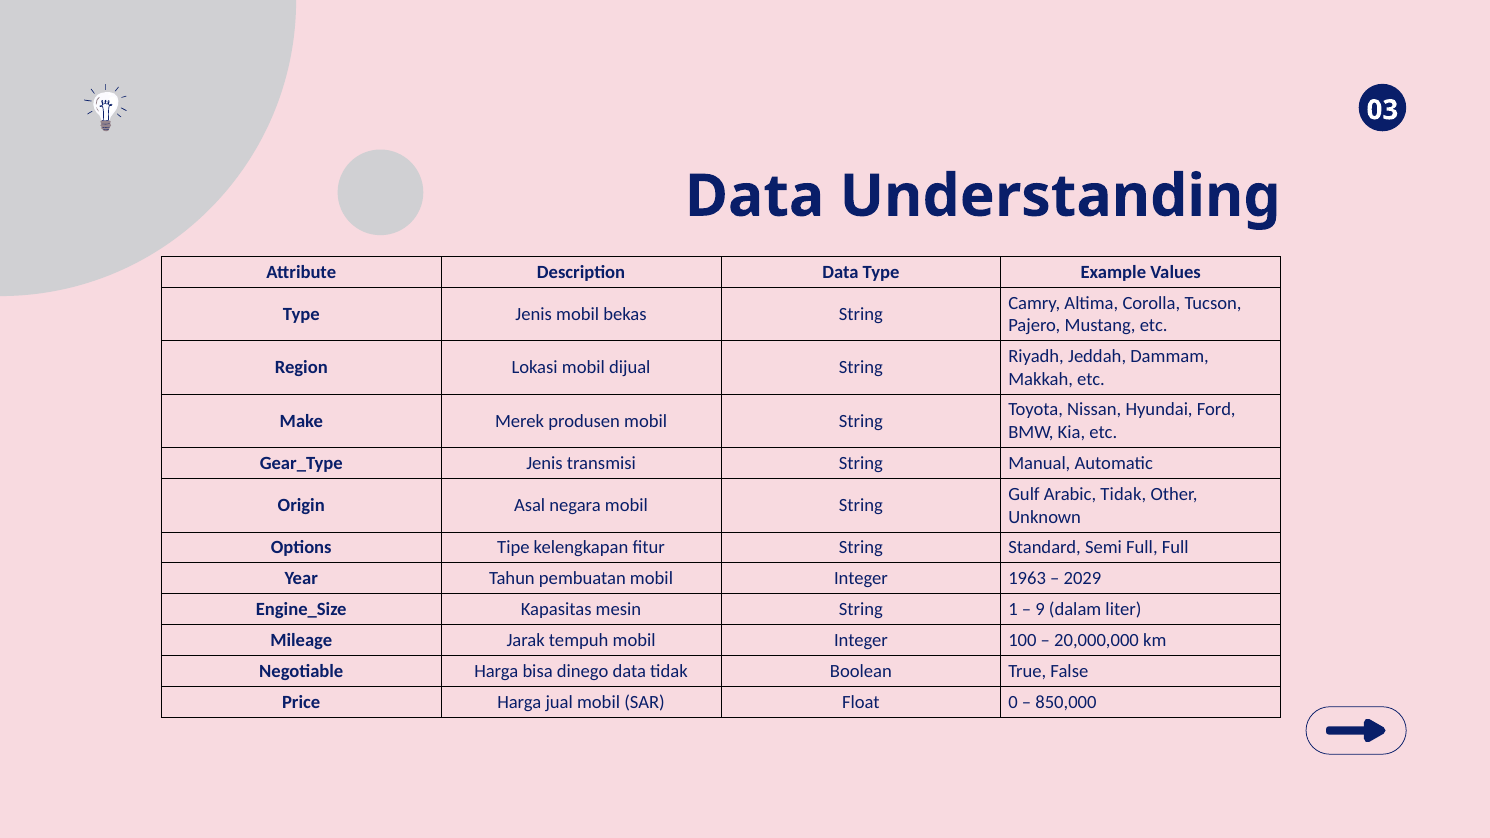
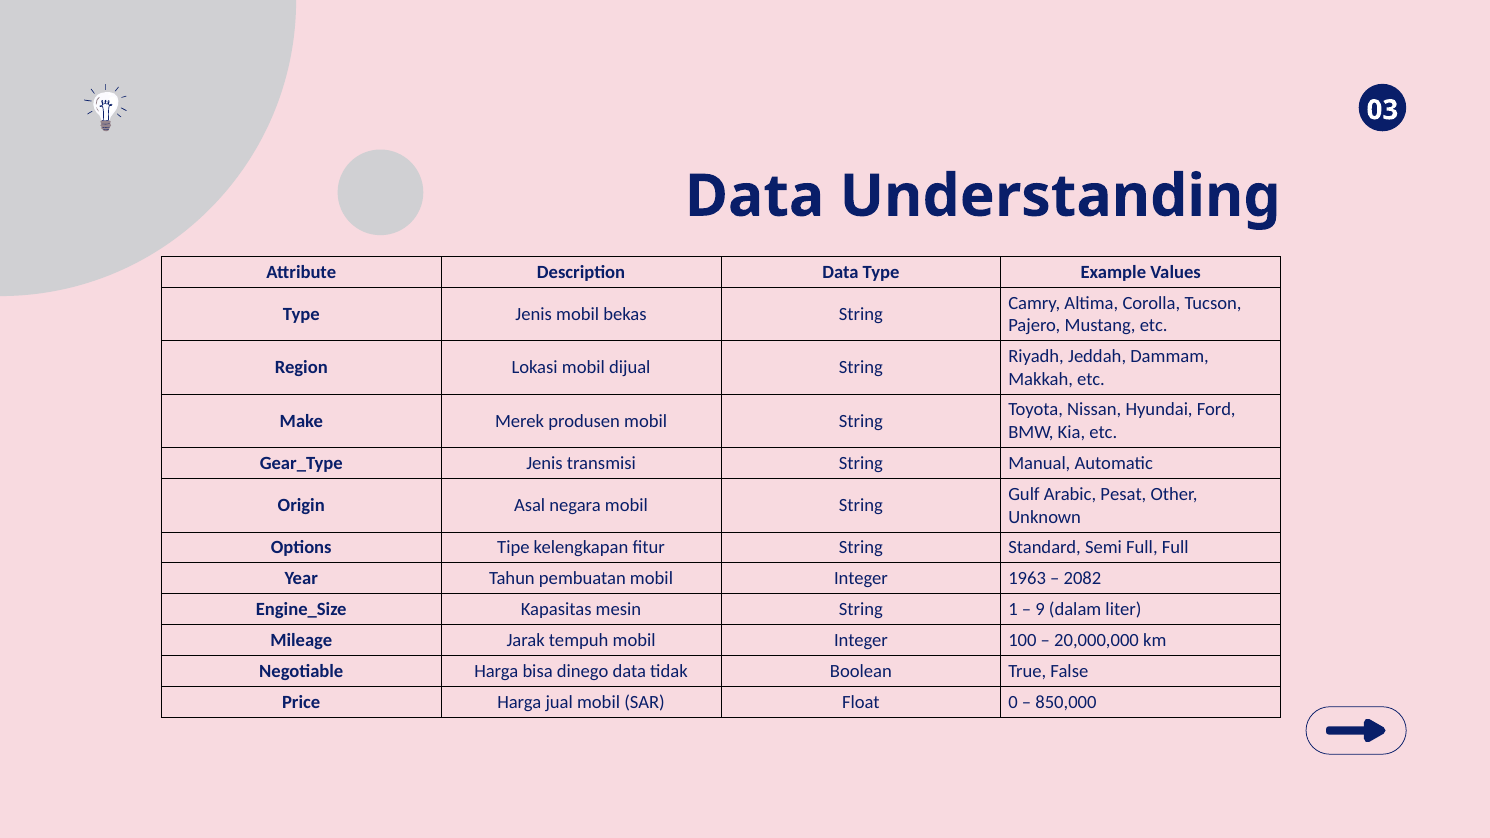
Arabic Tidak: Tidak -> Pesat
2029: 2029 -> 2082
